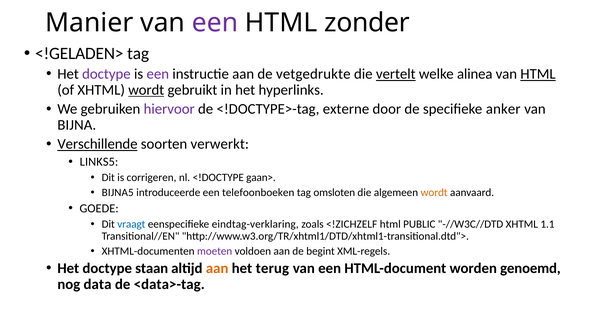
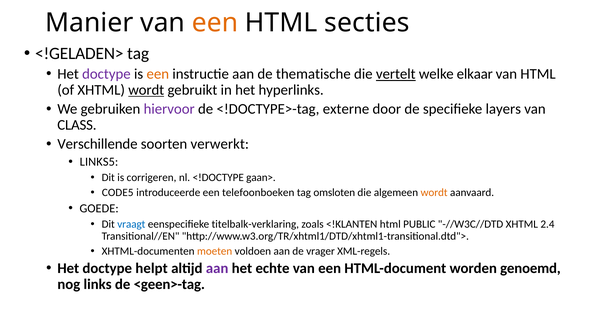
een at (215, 23) colour: purple -> orange
zonder: zonder -> secties
een at (158, 74) colour: purple -> orange
vetgedrukte: vetgedrukte -> thematische
alinea: alinea -> elkaar
HTML at (538, 74) underline: present -> none
anker: anker -> layers
BIJNA: BIJNA -> CLASS
Verschillende underline: present -> none
BIJNA5: BIJNA5 -> CODE5
eindtag-verklaring: eindtag-verklaring -> titelbalk-verklaring
<!ZICHZELF: <!ZICHZELF -> <!KLANTEN
1.1: 1.1 -> 2.4
moeten colour: purple -> orange
begint: begint -> vrager
staan: staan -> helpt
aan at (217, 268) colour: orange -> purple
terug: terug -> echte
data: data -> links
<data>-tag: <data>-tag -> <geen>-tag
